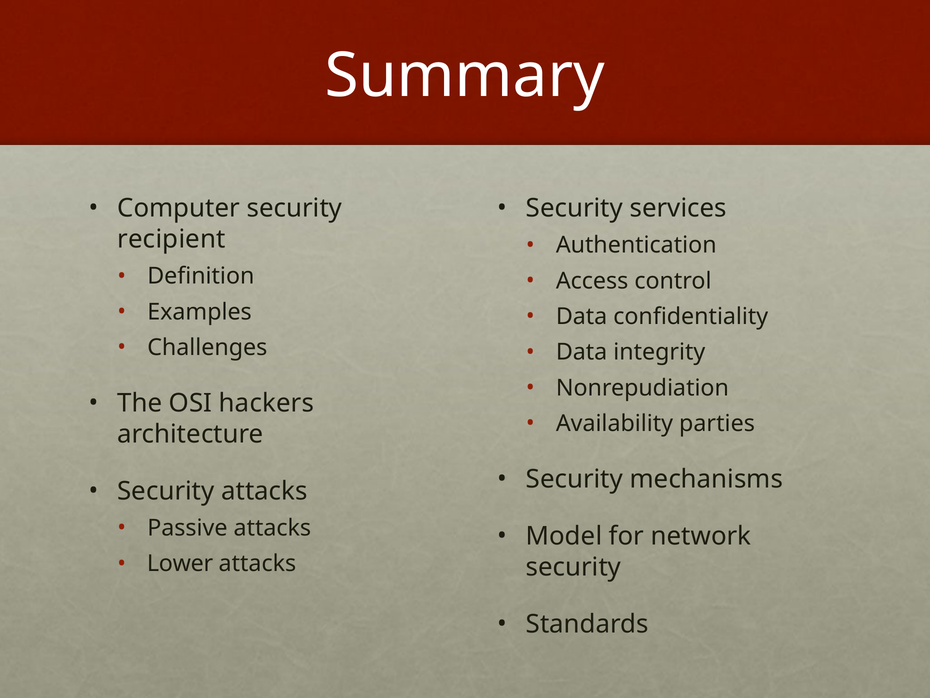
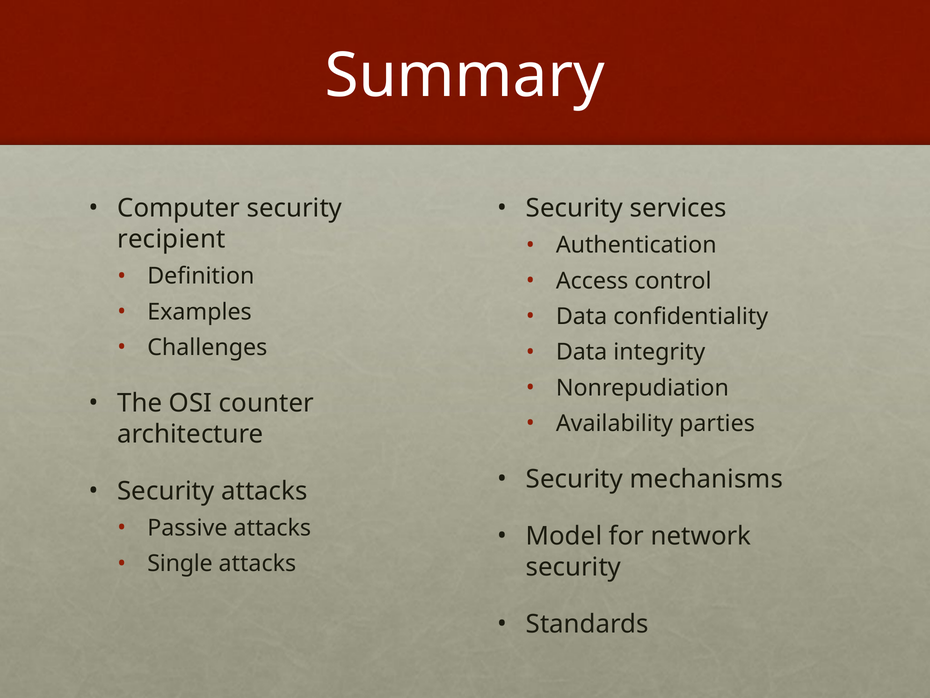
hackers: hackers -> counter
Lower: Lower -> Single
